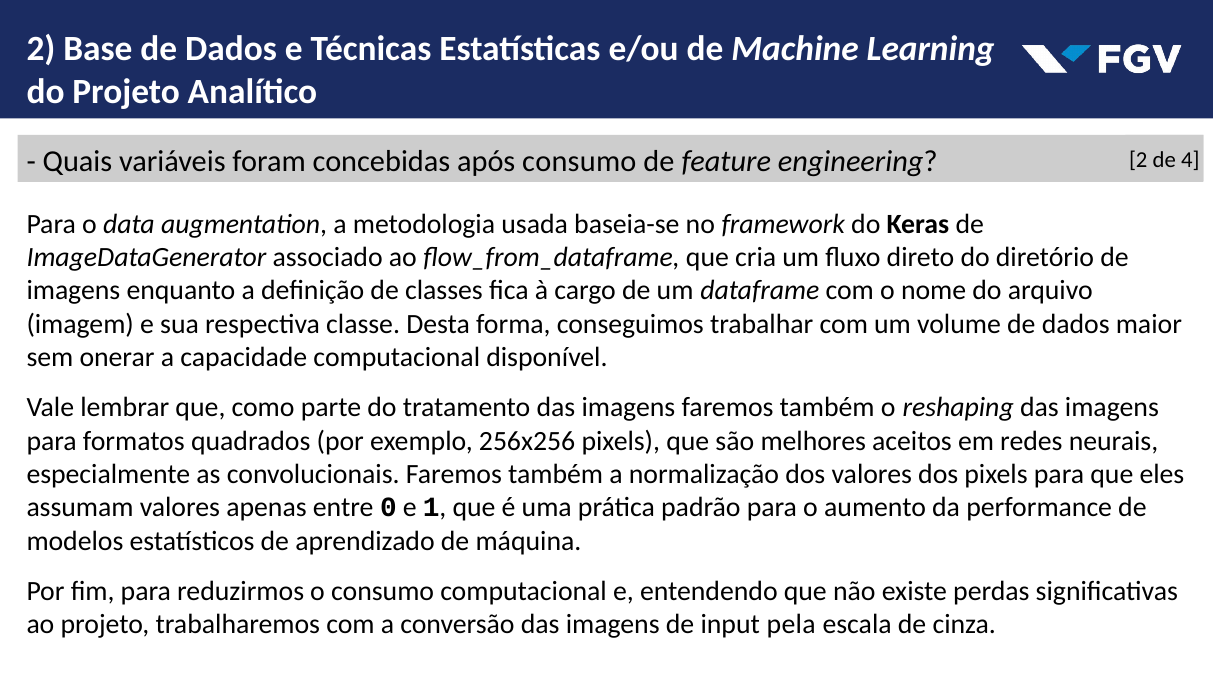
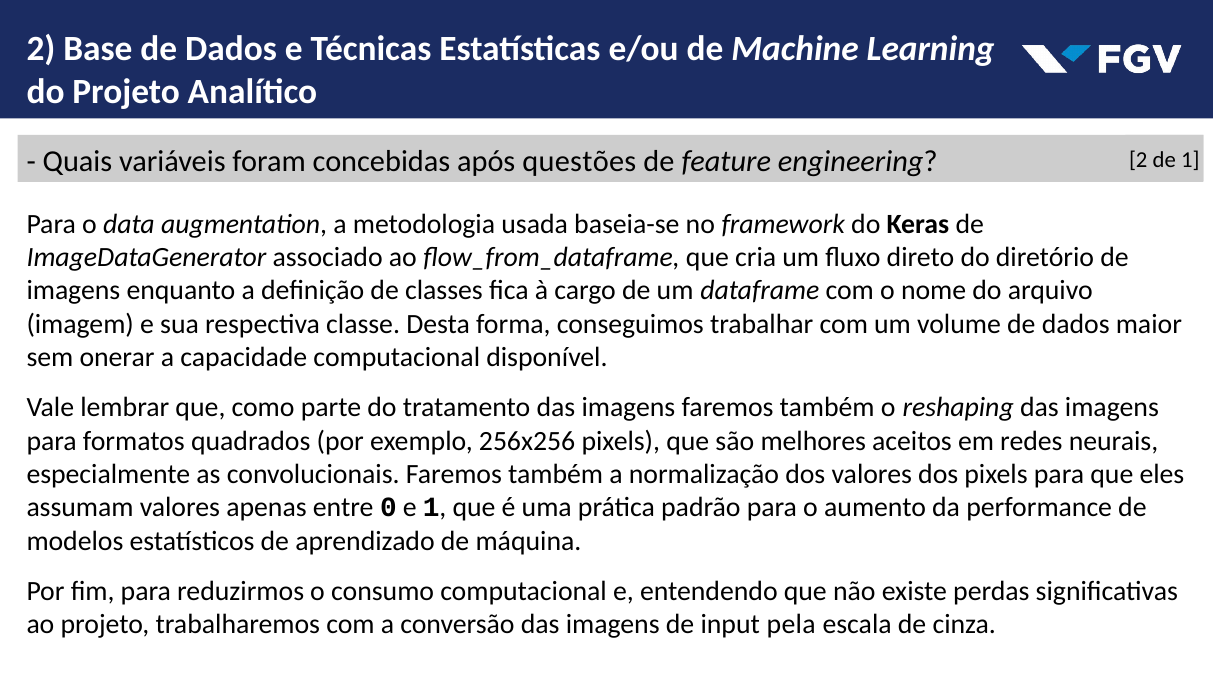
após consumo: consumo -> questões
de 4: 4 -> 1
